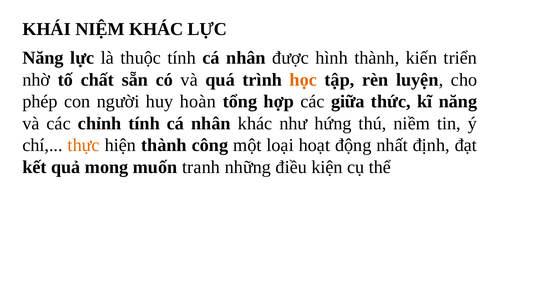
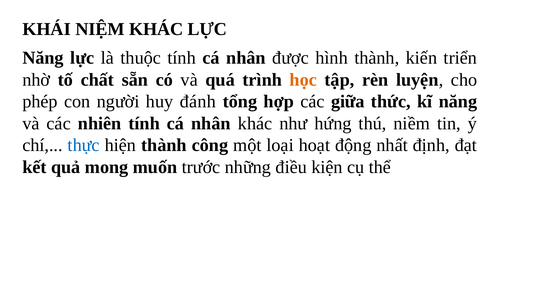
hoàn: hoàn -> đánh
chỉnh: chỉnh -> nhiên
thực colour: orange -> blue
tranh: tranh -> trước
